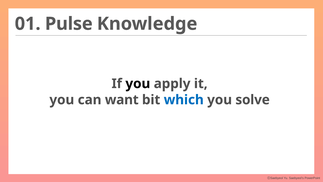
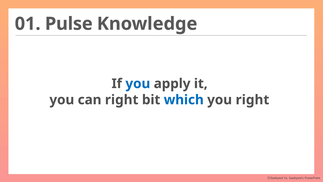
you at (138, 84) colour: black -> blue
can want: want -> right
you solve: solve -> right
